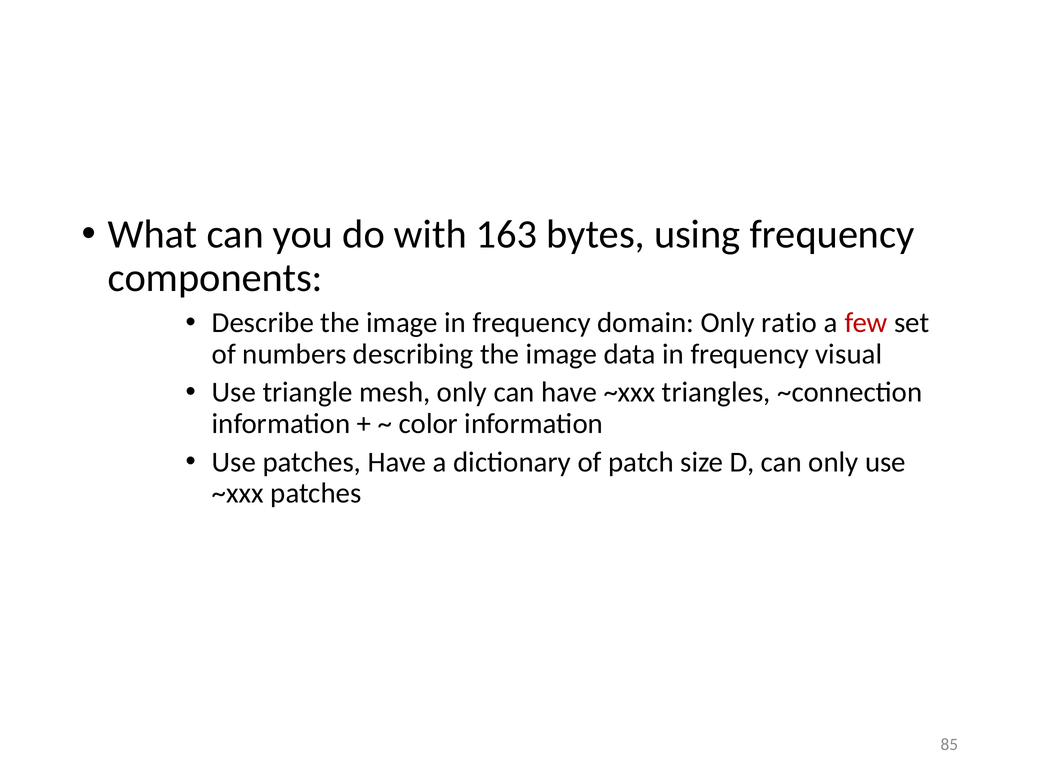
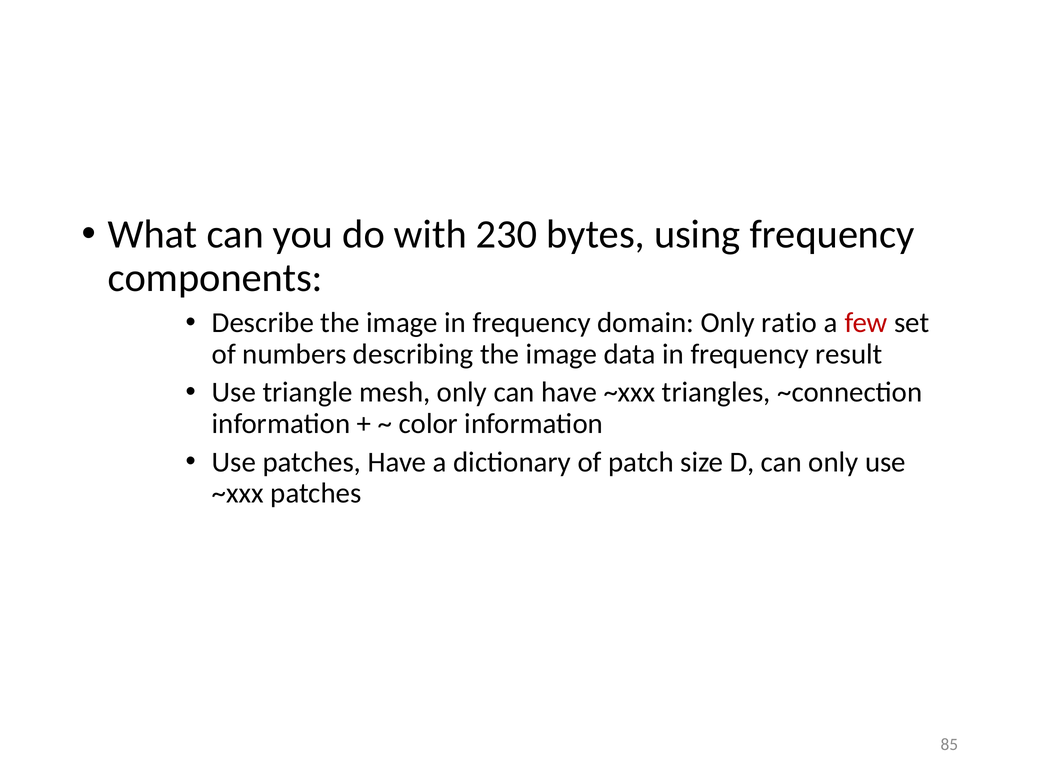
163: 163 -> 230
visual: visual -> result
